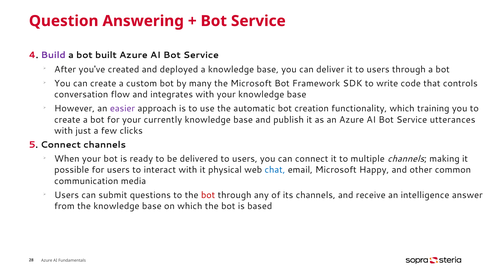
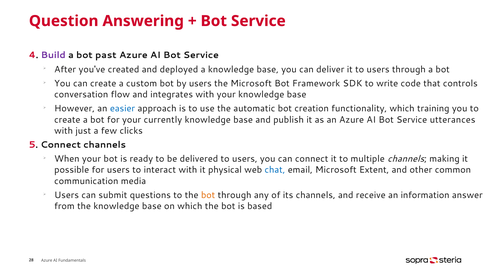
built: built -> past
by many: many -> users
easier colour: purple -> blue
Happy: Happy -> Extent
bot at (208, 195) colour: red -> orange
intelligence: intelligence -> information
